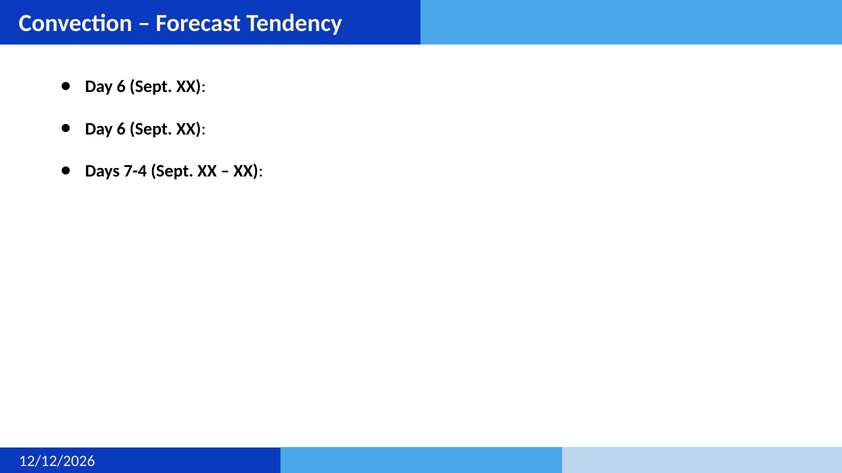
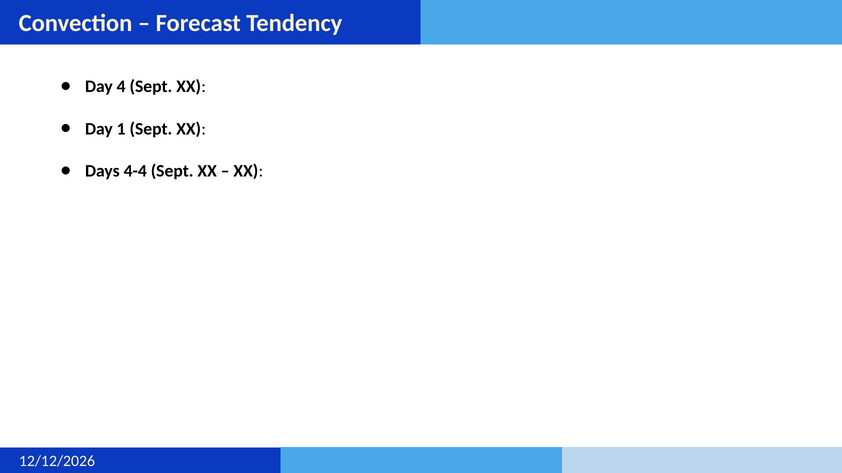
6 at (121, 87): 6 -> 4
6 at (121, 129): 6 -> 1
7-4: 7-4 -> 4-4
